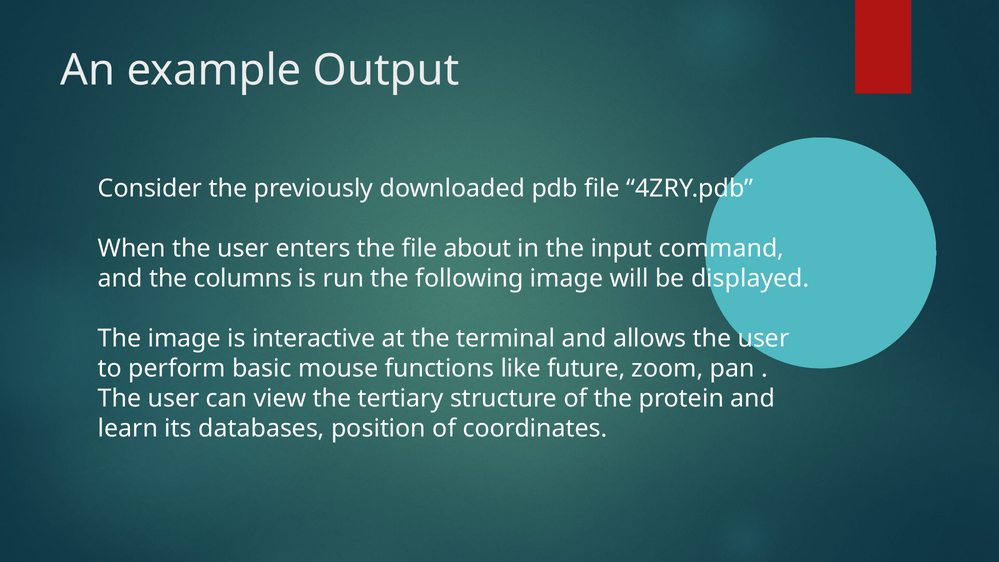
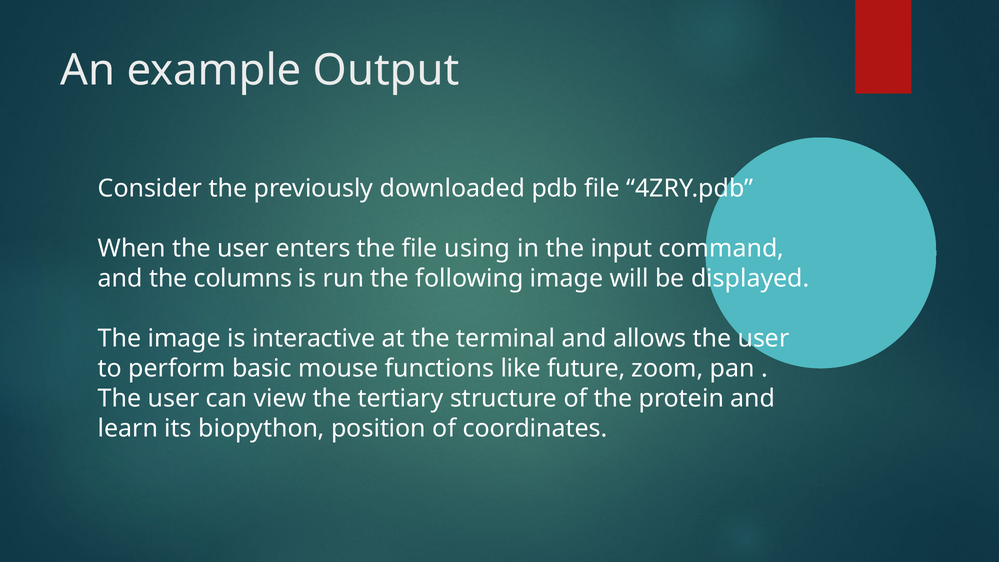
about: about -> using
databases: databases -> biopython
